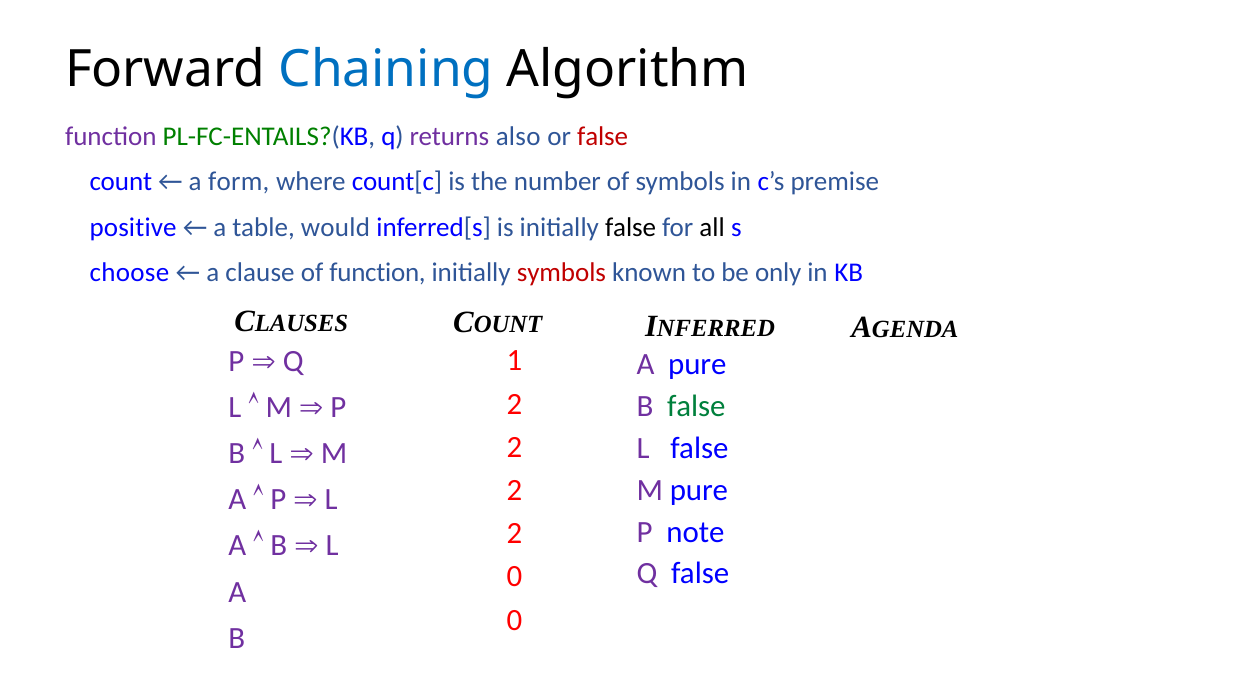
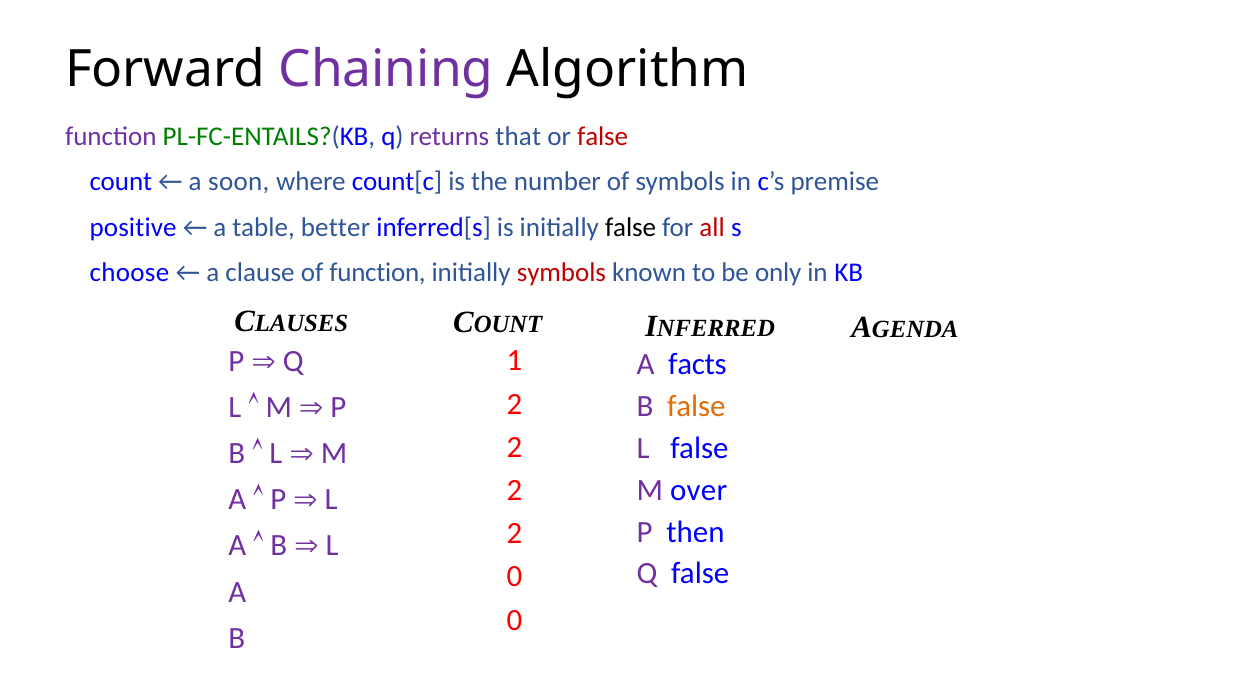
Chaining colour: blue -> purple
also: also -> that
form: form -> soon
would: would -> better
all colour: black -> red
A pure: pure -> facts
false at (696, 407) colour: green -> orange
M pure: pure -> over
note: note -> then
